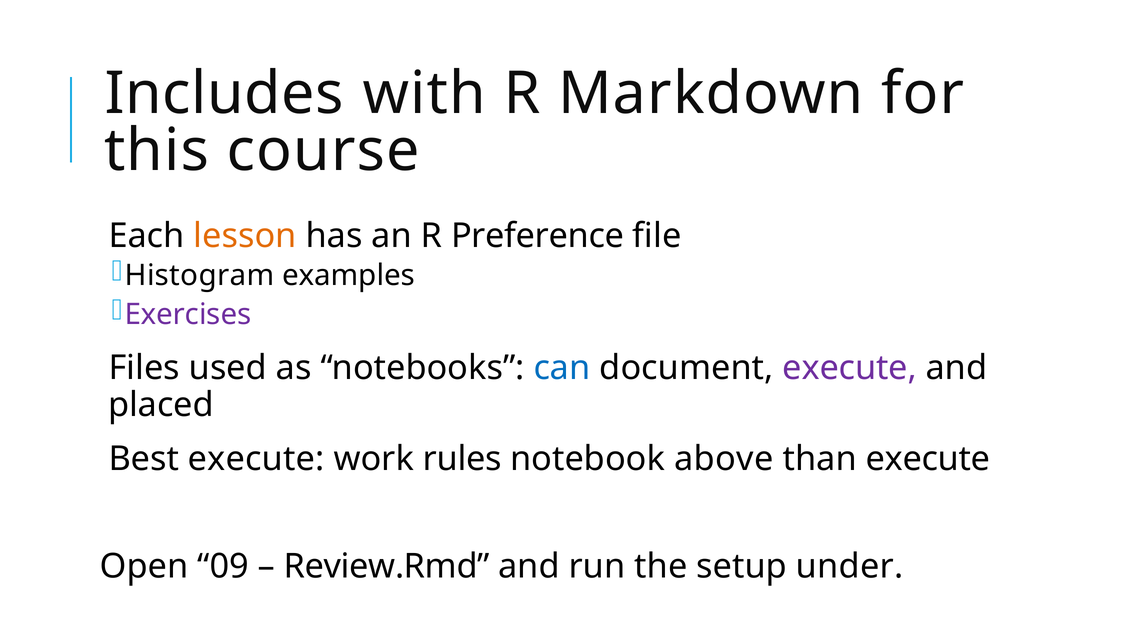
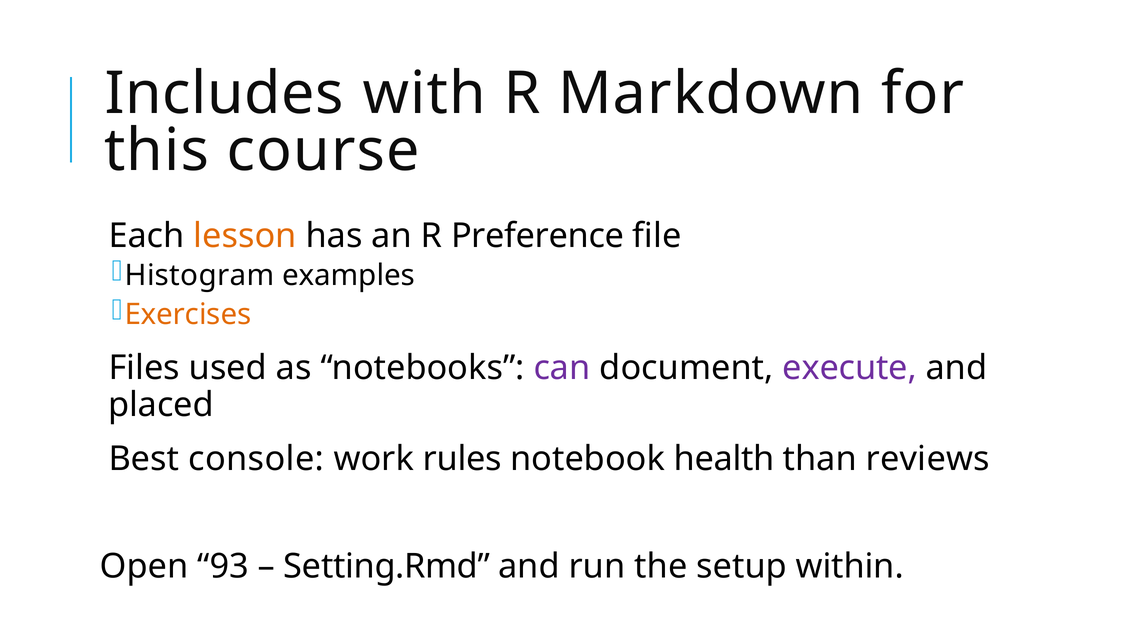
Exercises colour: purple -> orange
can colour: blue -> purple
Best execute: execute -> console
above: above -> health
than execute: execute -> reviews
09: 09 -> 93
Review.Rmd: Review.Rmd -> Setting.Rmd
under: under -> within
